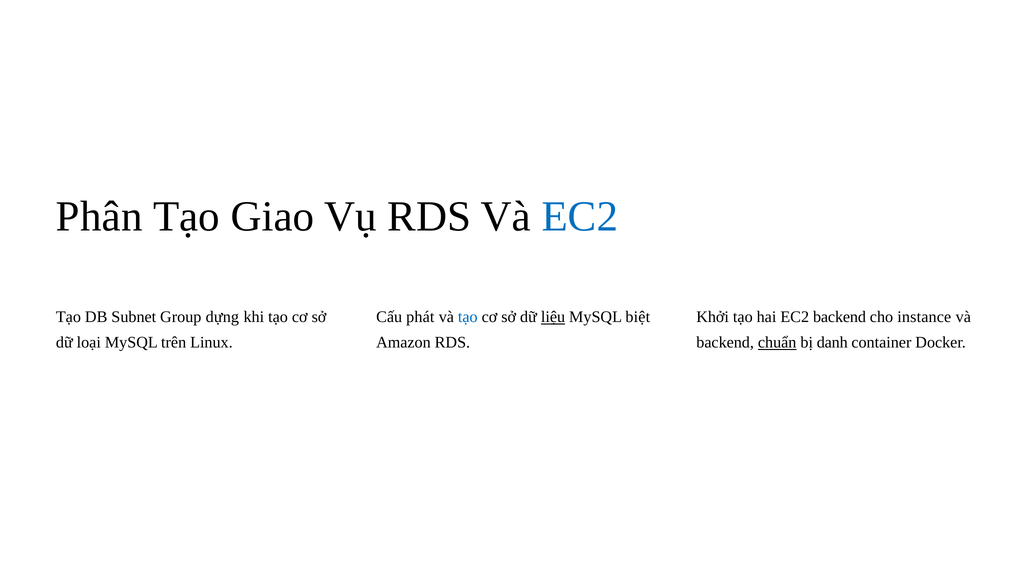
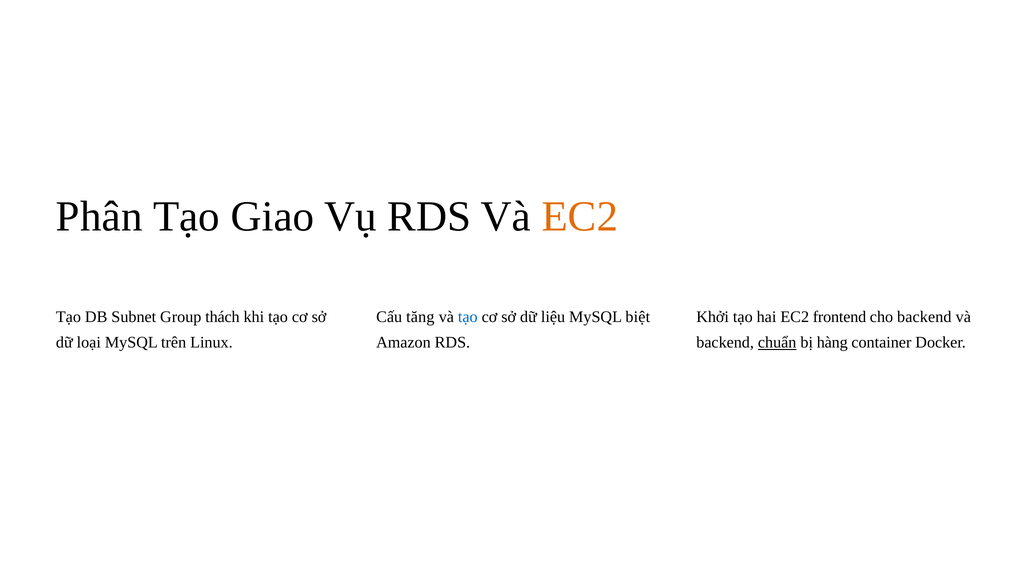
EC2 at (580, 217) colour: blue -> orange
dựng: dựng -> thách
phát: phát -> tăng
liệu underline: present -> none
EC2 backend: backend -> frontend
cho instance: instance -> backend
danh: danh -> hàng
